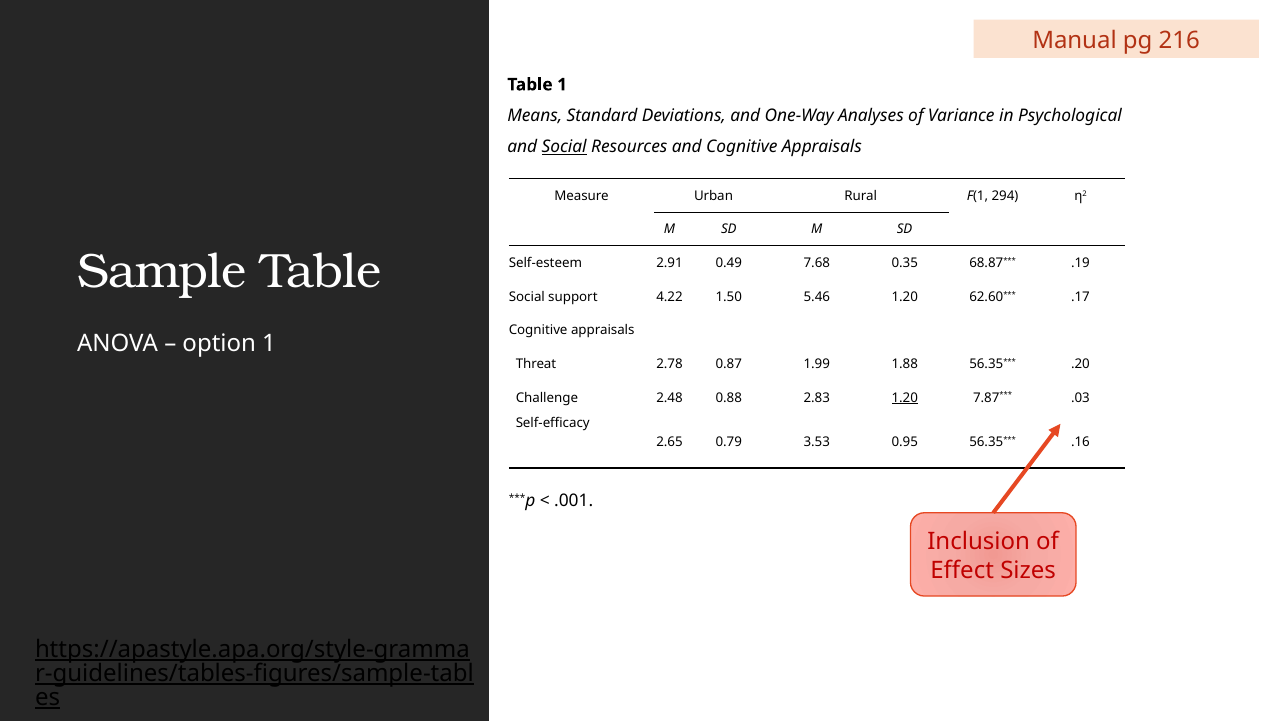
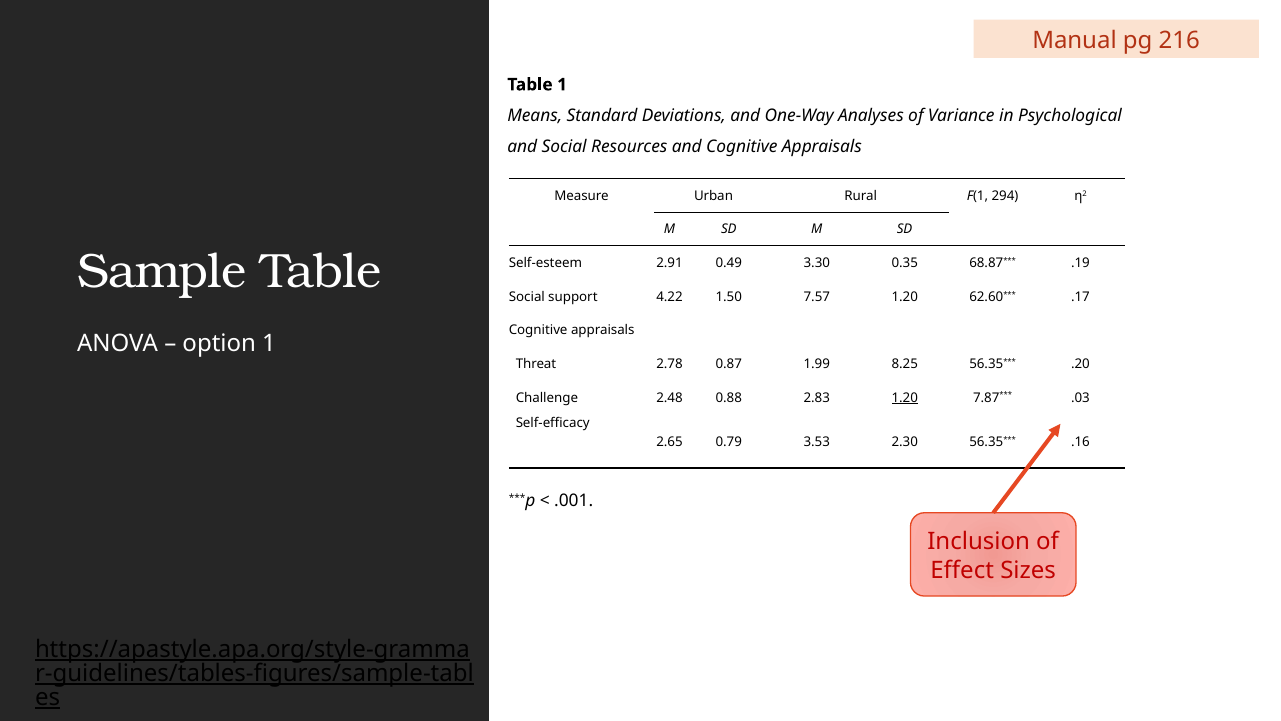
Social at (564, 147) underline: present -> none
7.68: 7.68 -> 3.30
5.46: 5.46 -> 7.57
1.88: 1.88 -> 8.25
0.95: 0.95 -> 2.30
